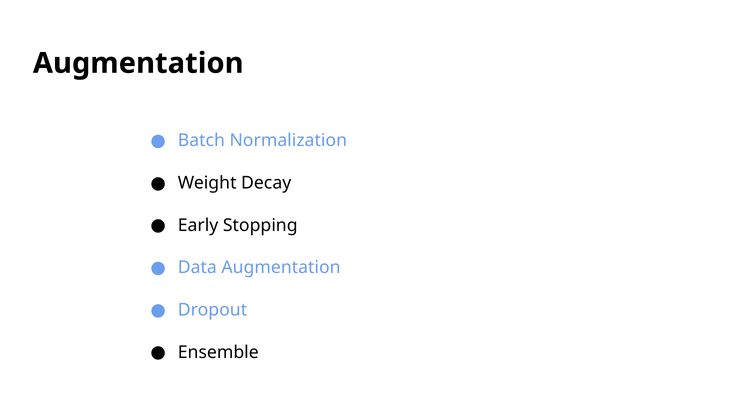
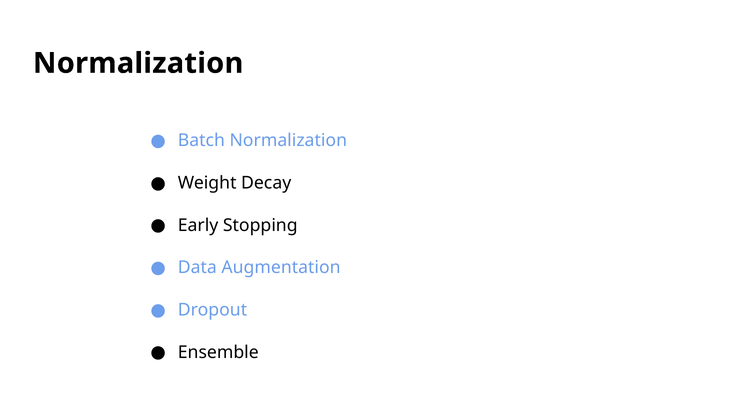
Augmentation at (138, 63): Augmentation -> Normalization
